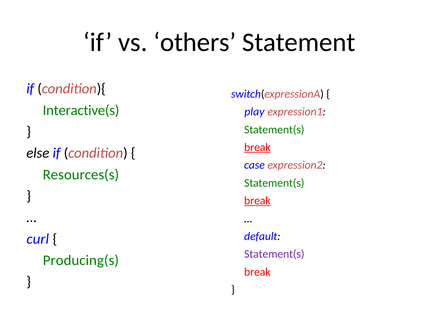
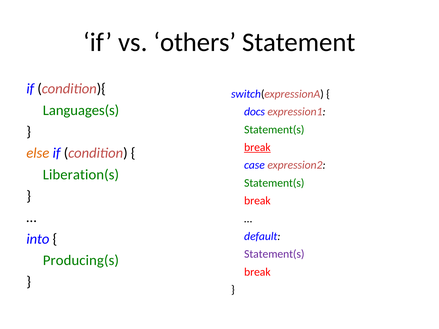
Interactive(s: Interactive(s -> Languages(s
play: play -> docs
else colour: black -> orange
Resources(s: Resources(s -> Liberation(s
break at (257, 201) underline: present -> none
curl: curl -> into
